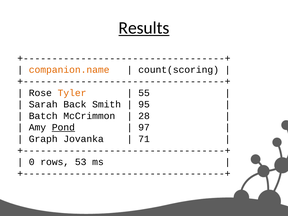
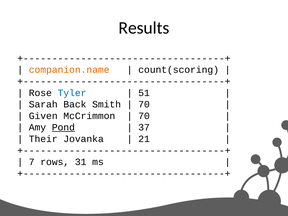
Results underline: present -> none
Tyler colour: orange -> blue
55: 55 -> 51
95 at (144, 104): 95 -> 70
Batch: Batch -> Given
28 at (144, 116): 28 -> 70
97: 97 -> 37
Graph: Graph -> Their
71: 71 -> 21
0: 0 -> 7
53: 53 -> 31
